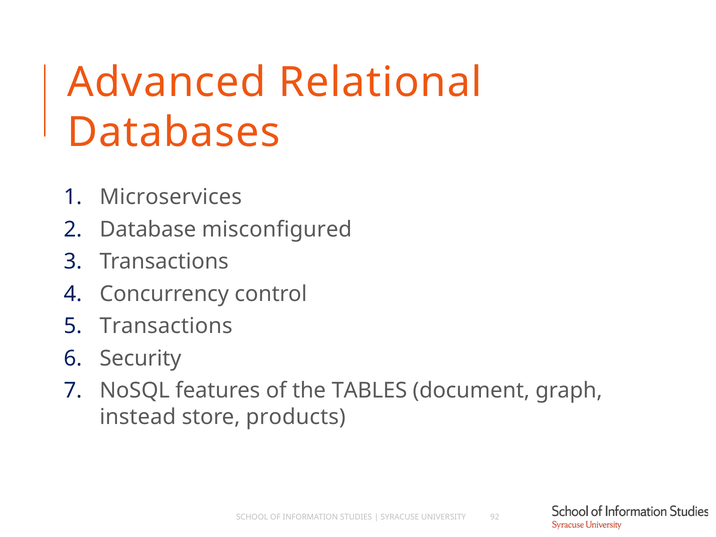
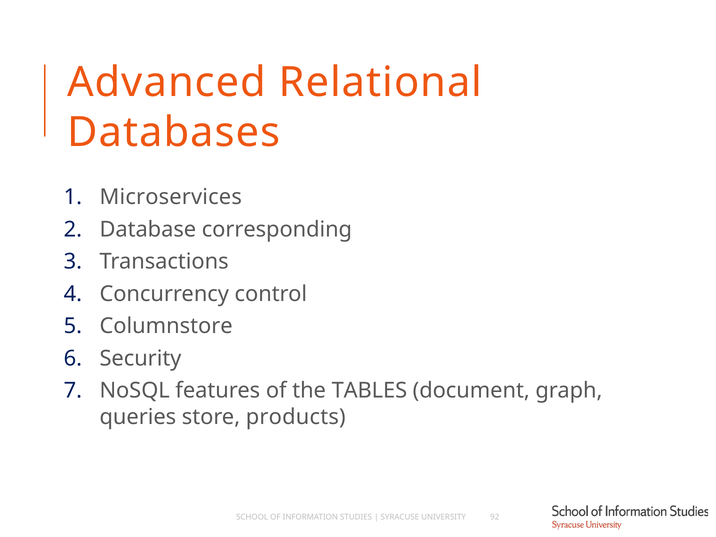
misconfigured: misconfigured -> corresponding
Transactions at (166, 326): Transactions -> Columnstore
instead: instead -> queries
